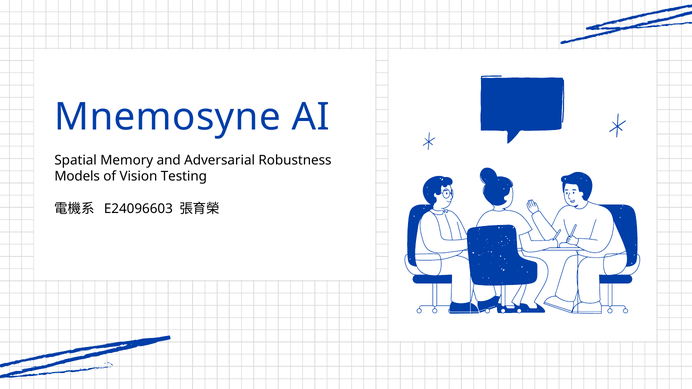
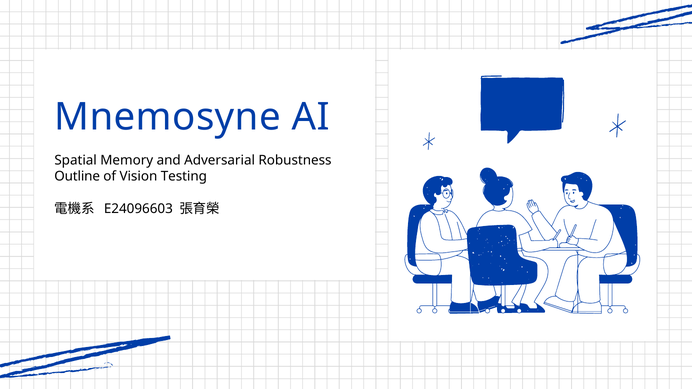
Models: Models -> Outline
